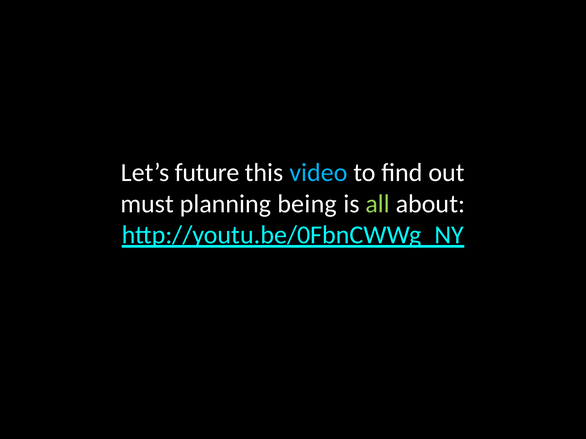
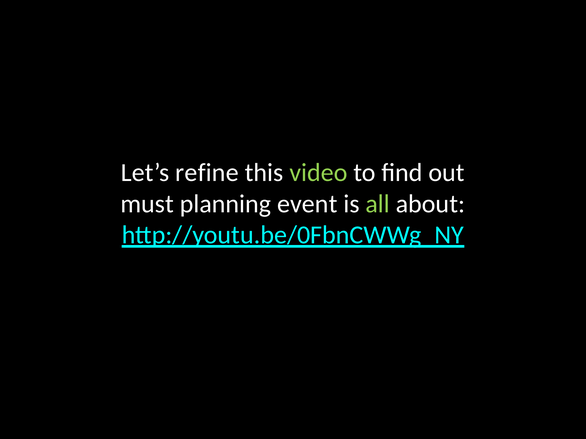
future: future -> refine
video colour: light blue -> light green
being: being -> event
